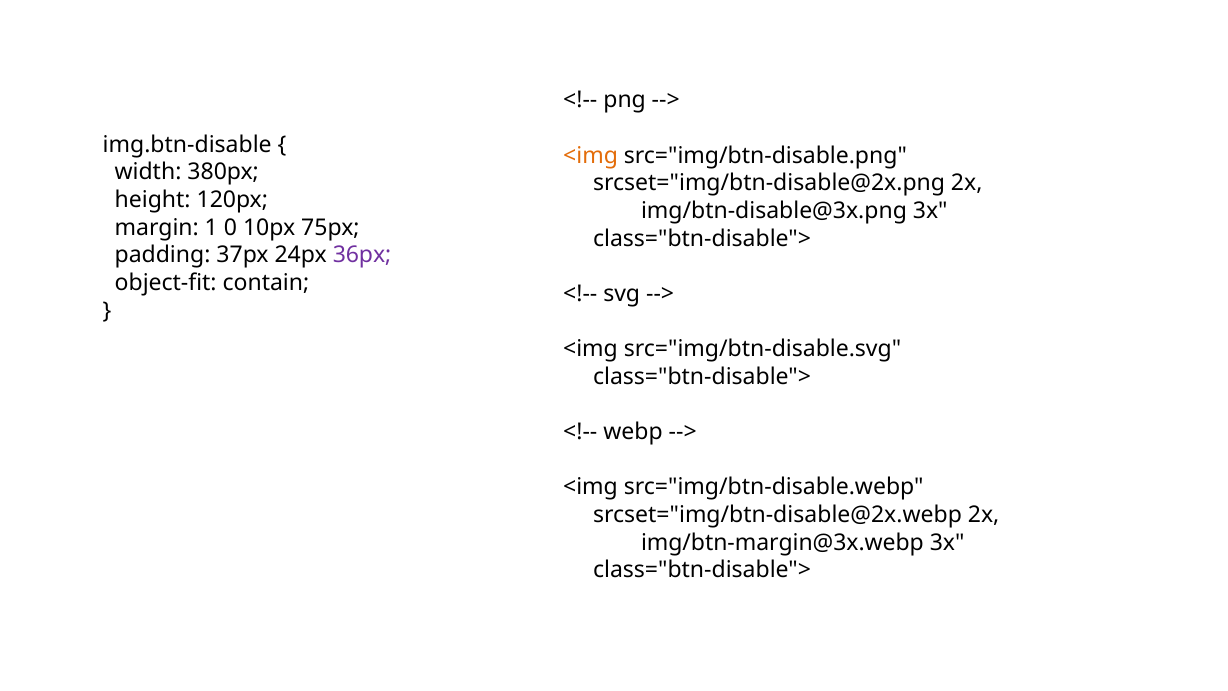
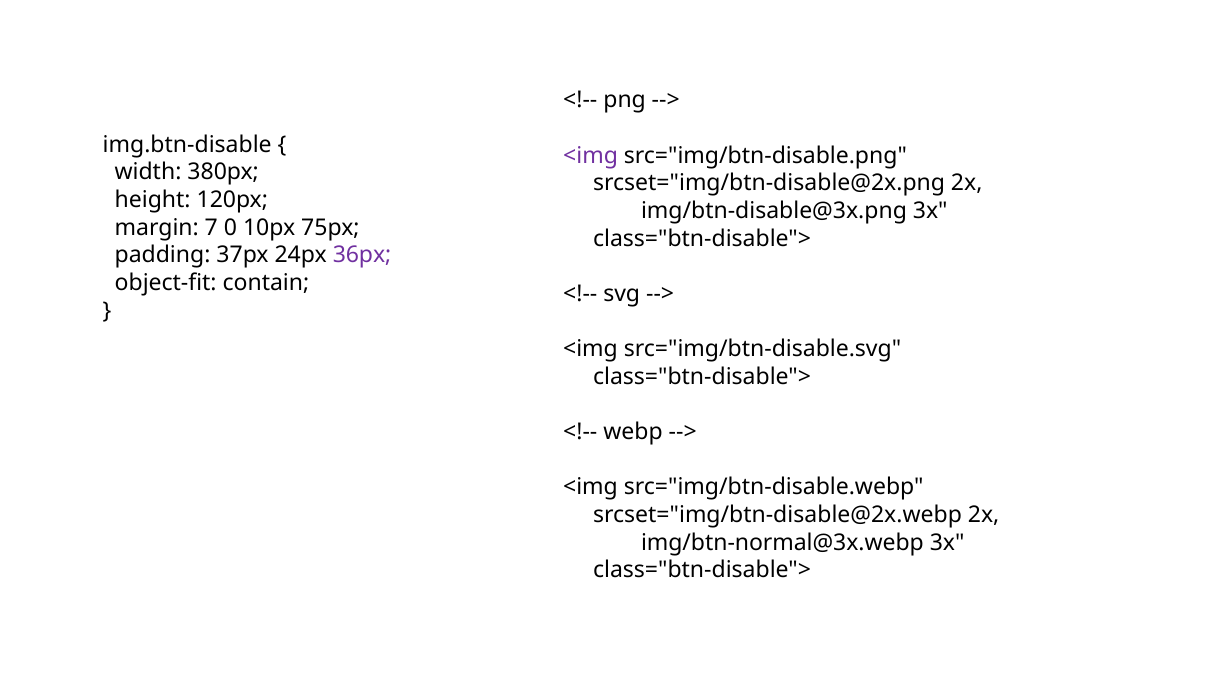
<img at (591, 155) colour: orange -> purple
1: 1 -> 7
img/btn-margin@3x.webp: img/btn-margin@3x.webp -> img/btn-normal@3x.webp
